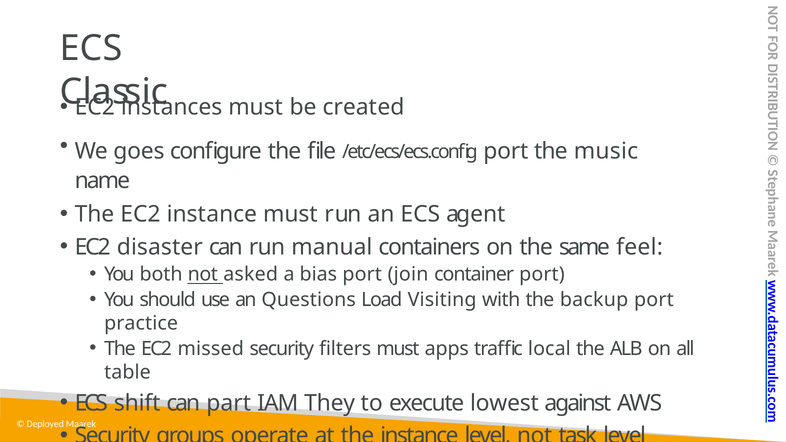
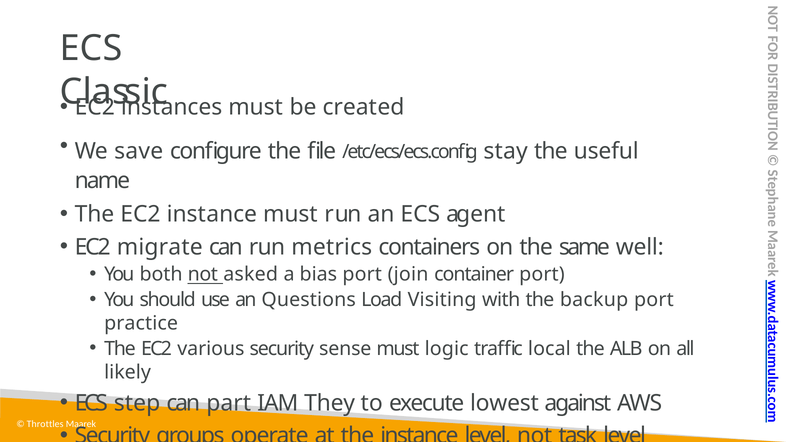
goes: goes -> save
/etc/ecs/ecs.config port: port -> stay
music: music -> useful
disaster: disaster -> migrate
manual: manual -> metrics
feel: feel -> well
missed: missed -> various
filters: filters -> sense
apps: apps -> logic
table: table -> likely
shift: shift -> step
Deployed: Deployed -> Throttles
